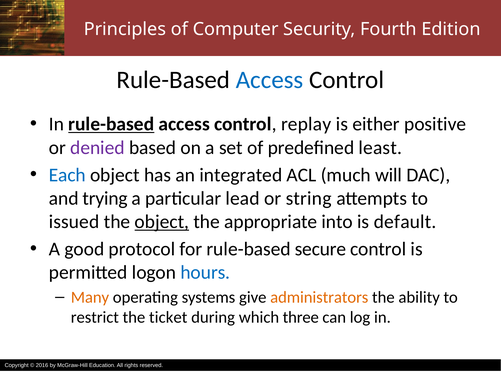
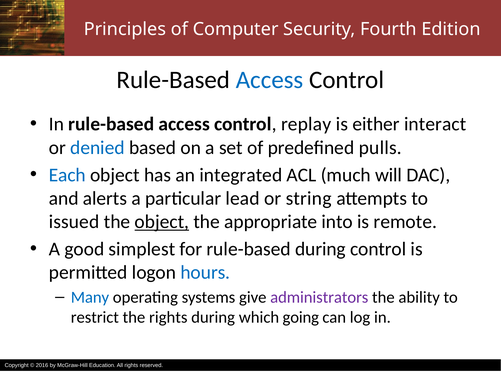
rule-based at (111, 124) underline: present -> none
positive: positive -> interact
denied colour: purple -> blue
least: least -> pulls
trying: trying -> alerts
default: default -> remote
protocol: protocol -> simplest
rule-based secure: secure -> during
Many colour: orange -> blue
administrators colour: orange -> purple
the ticket: ticket -> rights
three: three -> going
